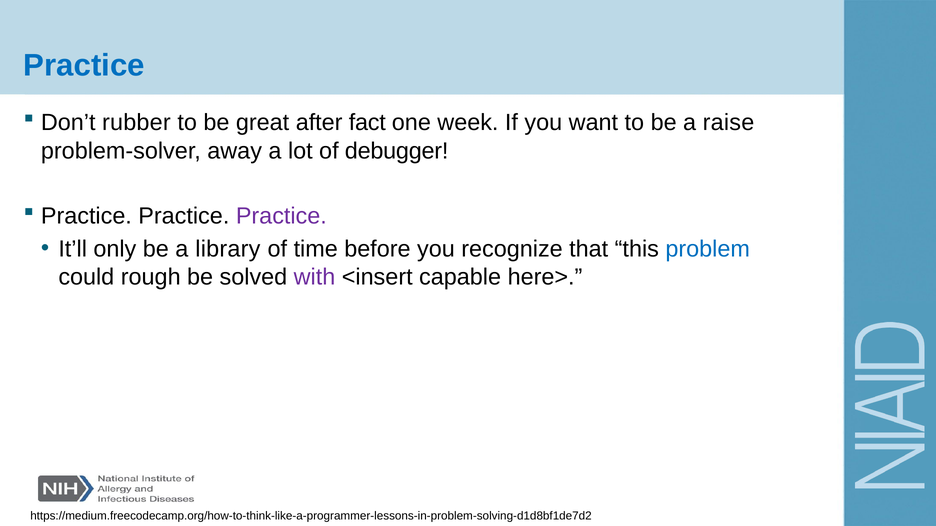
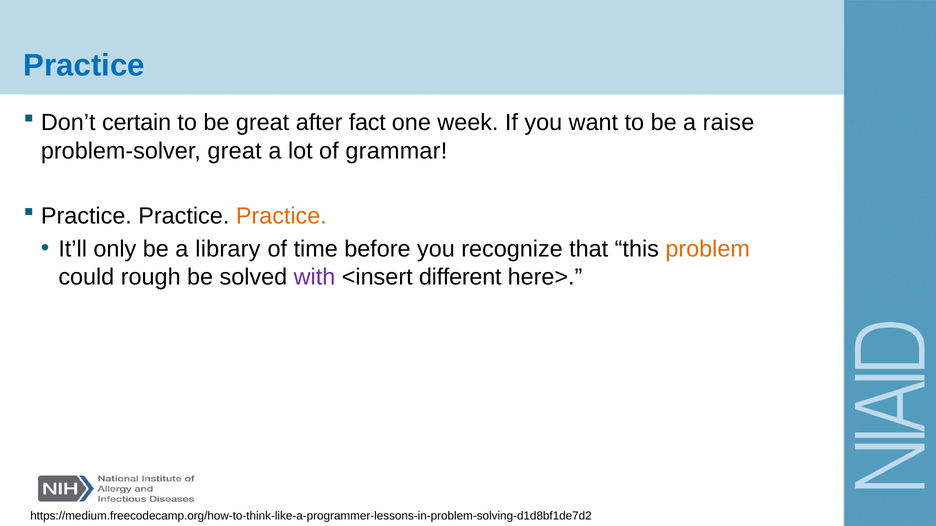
rubber: rubber -> certain
problem-solver away: away -> great
debugger: debugger -> grammar
Practice at (281, 216) colour: purple -> orange
problem colour: blue -> orange
capable: capable -> different
